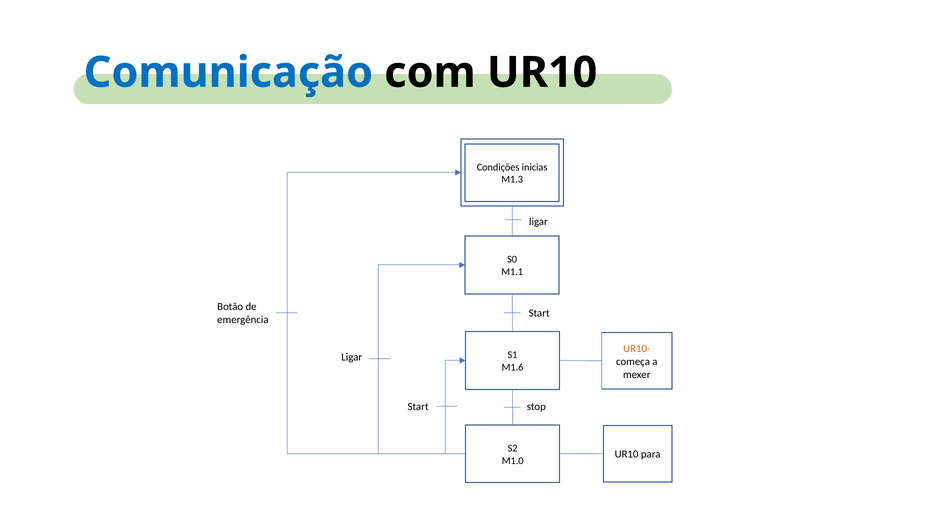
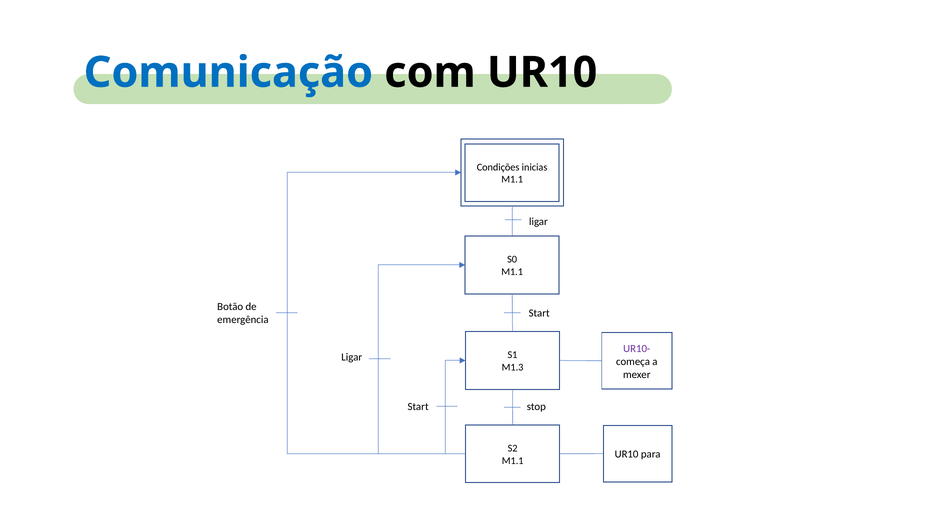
M1.3 at (512, 179): M1.3 -> M1.1
UR10- colour: orange -> purple
M1.6: M1.6 -> M1.3
M1.0 at (513, 460): M1.0 -> M1.1
